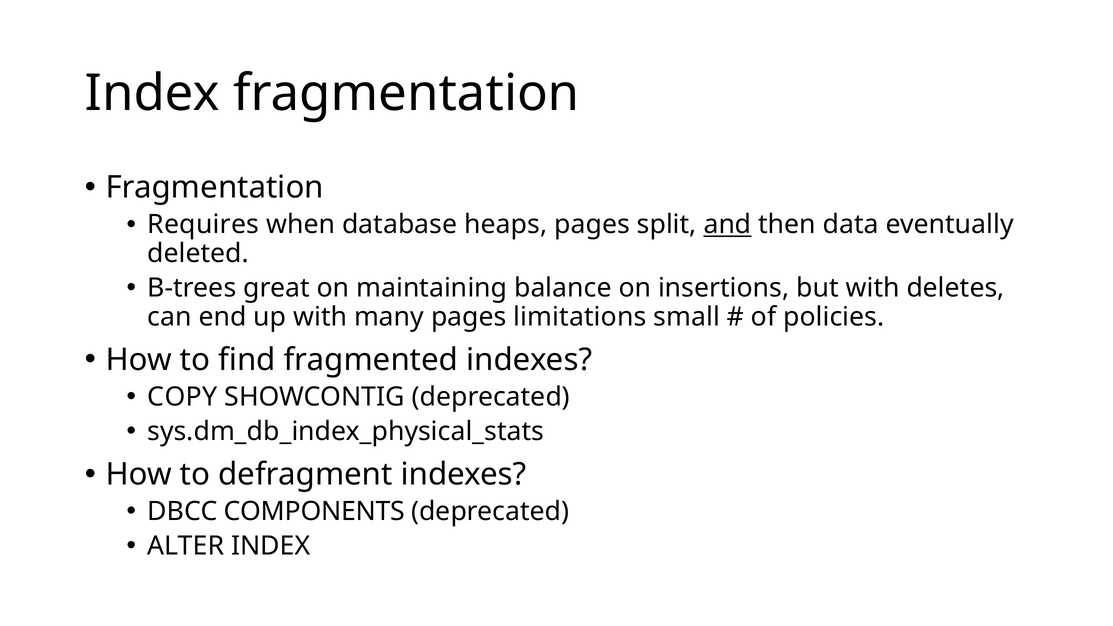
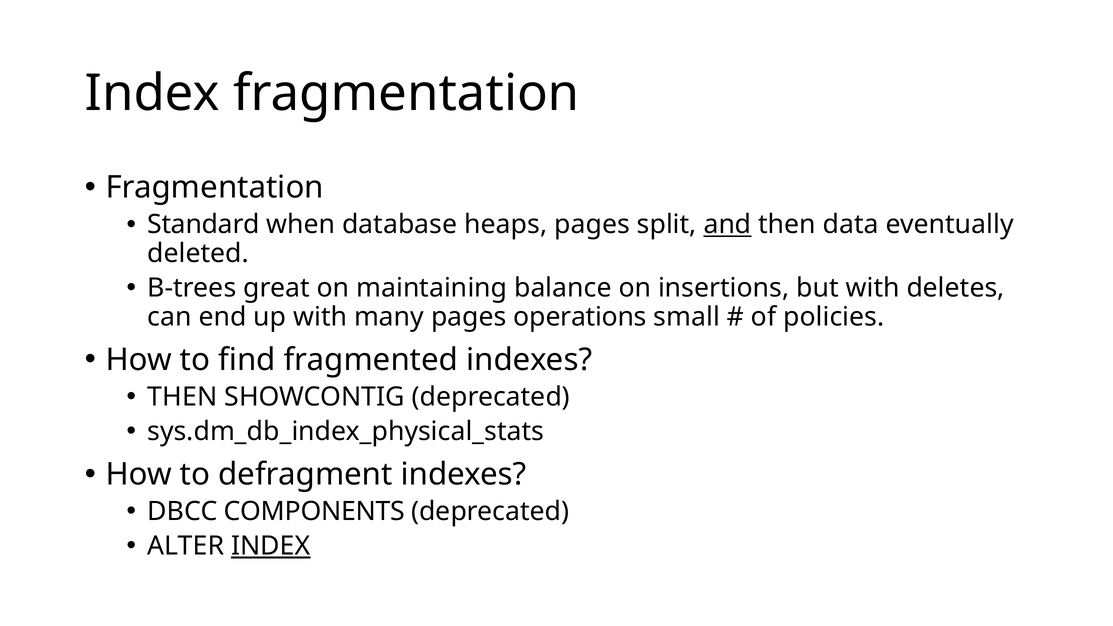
Requires: Requires -> Standard
limitations: limitations -> operations
COPY at (182, 397): COPY -> THEN
INDEX at (271, 546) underline: none -> present
